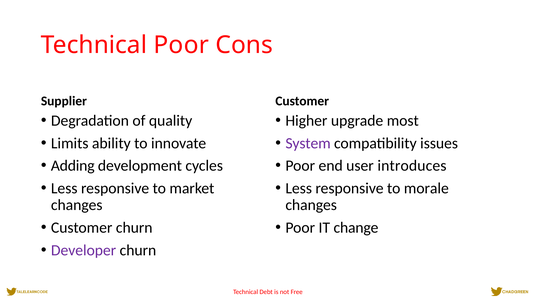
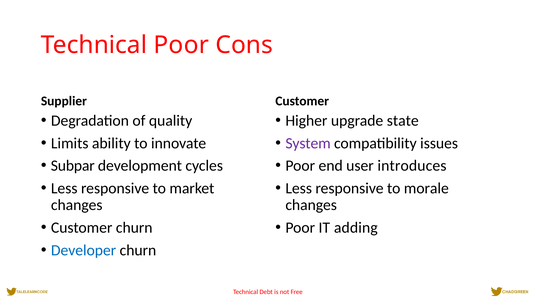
most: most -> state
Adding: Adding -> Subpar
change: change -> adding
Developer colour: purple -> blue
